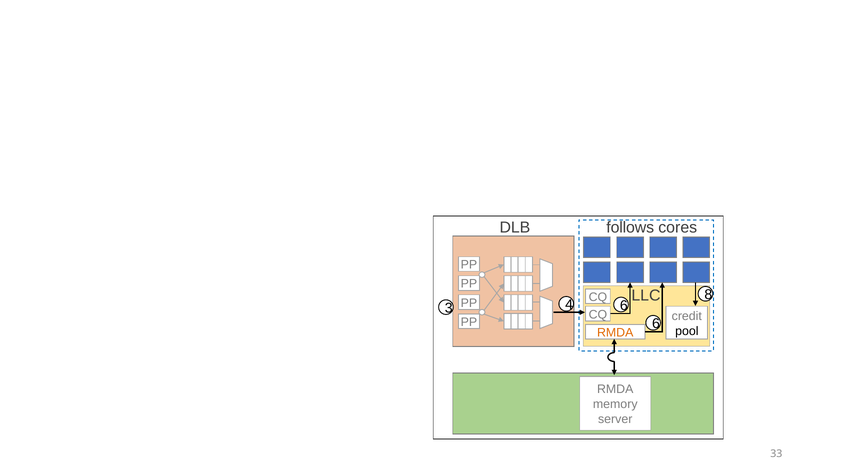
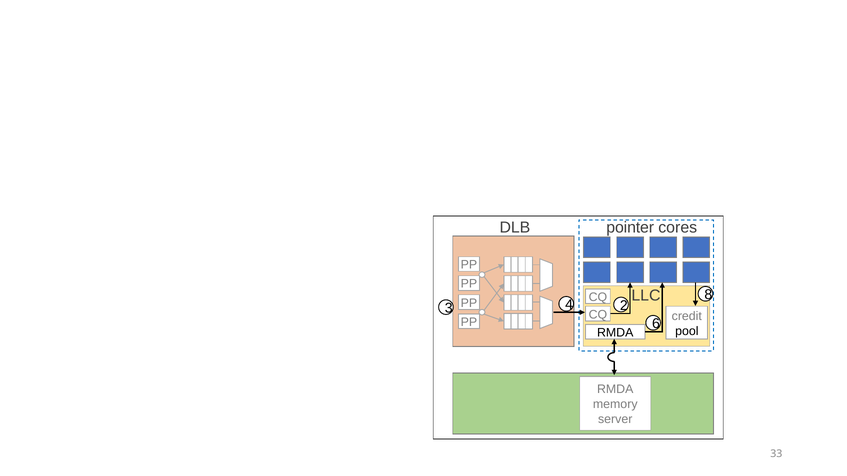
follows: follows -> pointer
4 6: 6 -> 2
RMDA at (615, 333) colour: orange -> black
